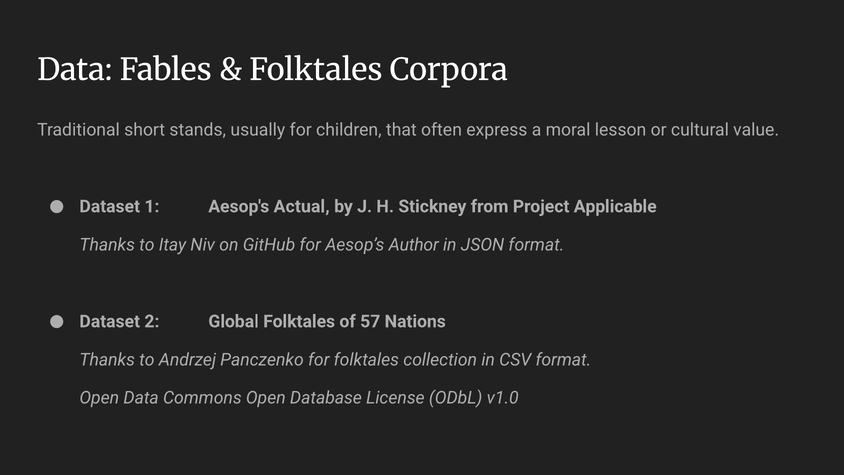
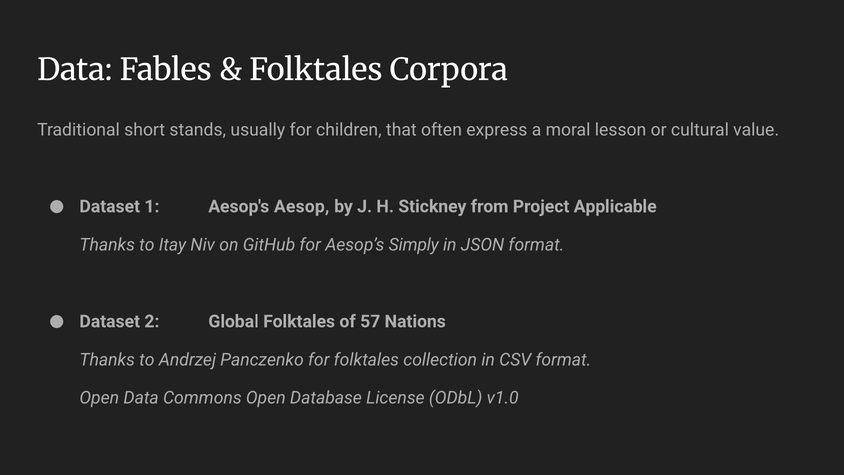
Actual: Actual -> Aesop
Author: Author -> Simply
